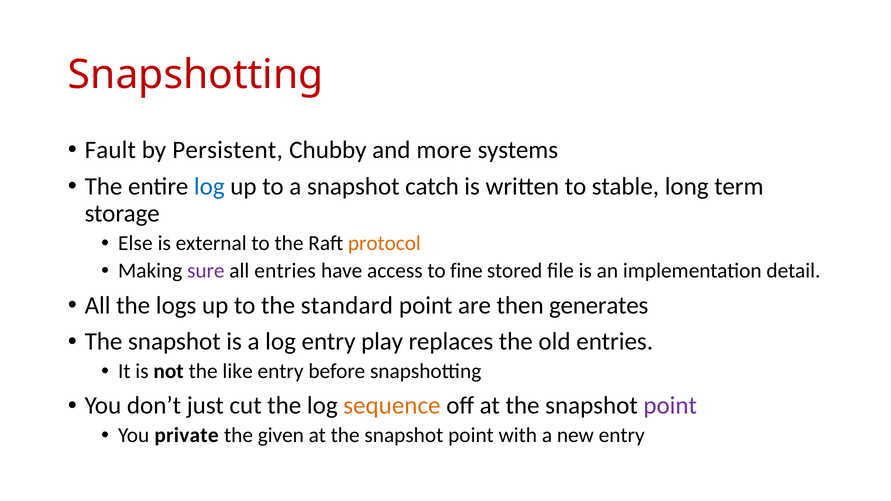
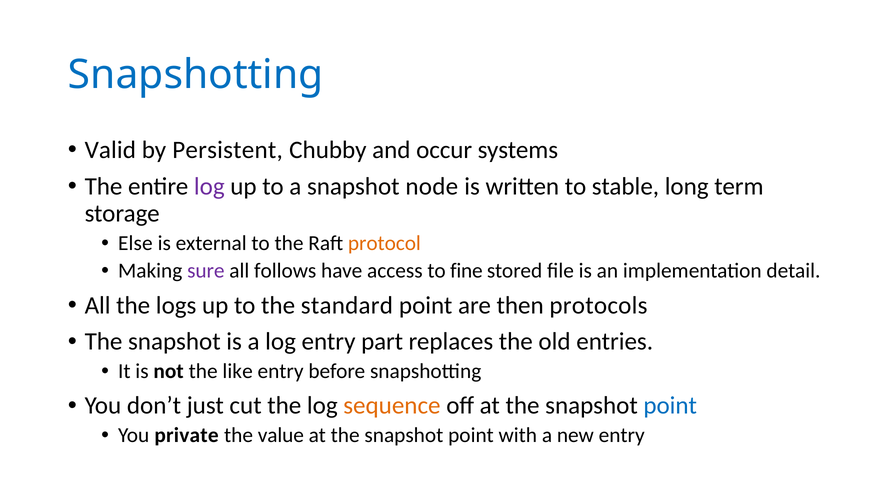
Snapshotting at (196, 75) colour: red -> blue
Fault: Fault -> Valid
more: more -> occur
log at (209, 187) colour: blue -> purple
catch: catch -> node
all entries: entries -> follows
generates: generates -> protocols
play: play -> part
point at (670, 406) colour: purple -> blue
given: given -> value
